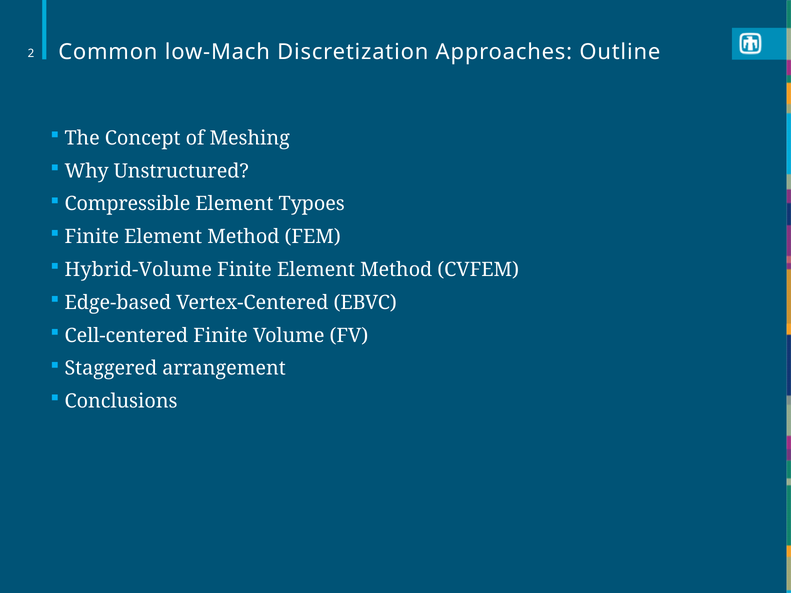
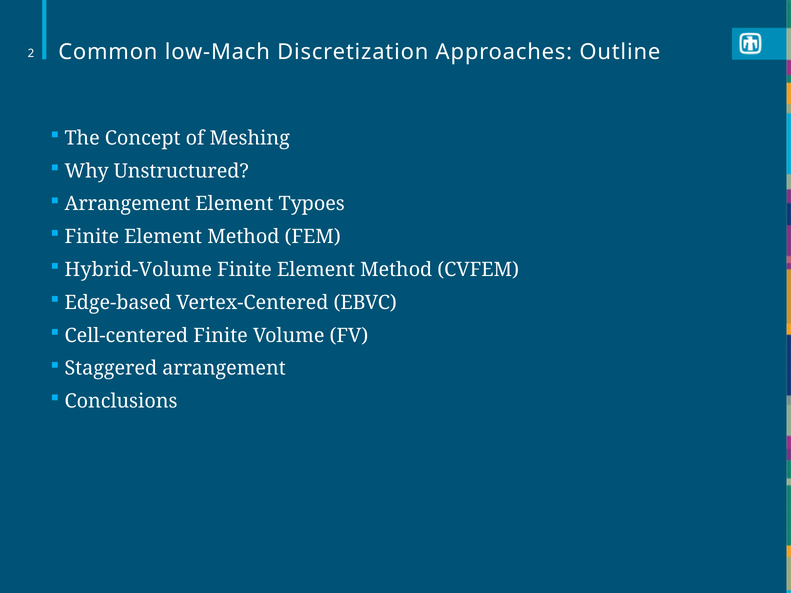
Compressible at (127, 204): Compressible -> Arrangement
